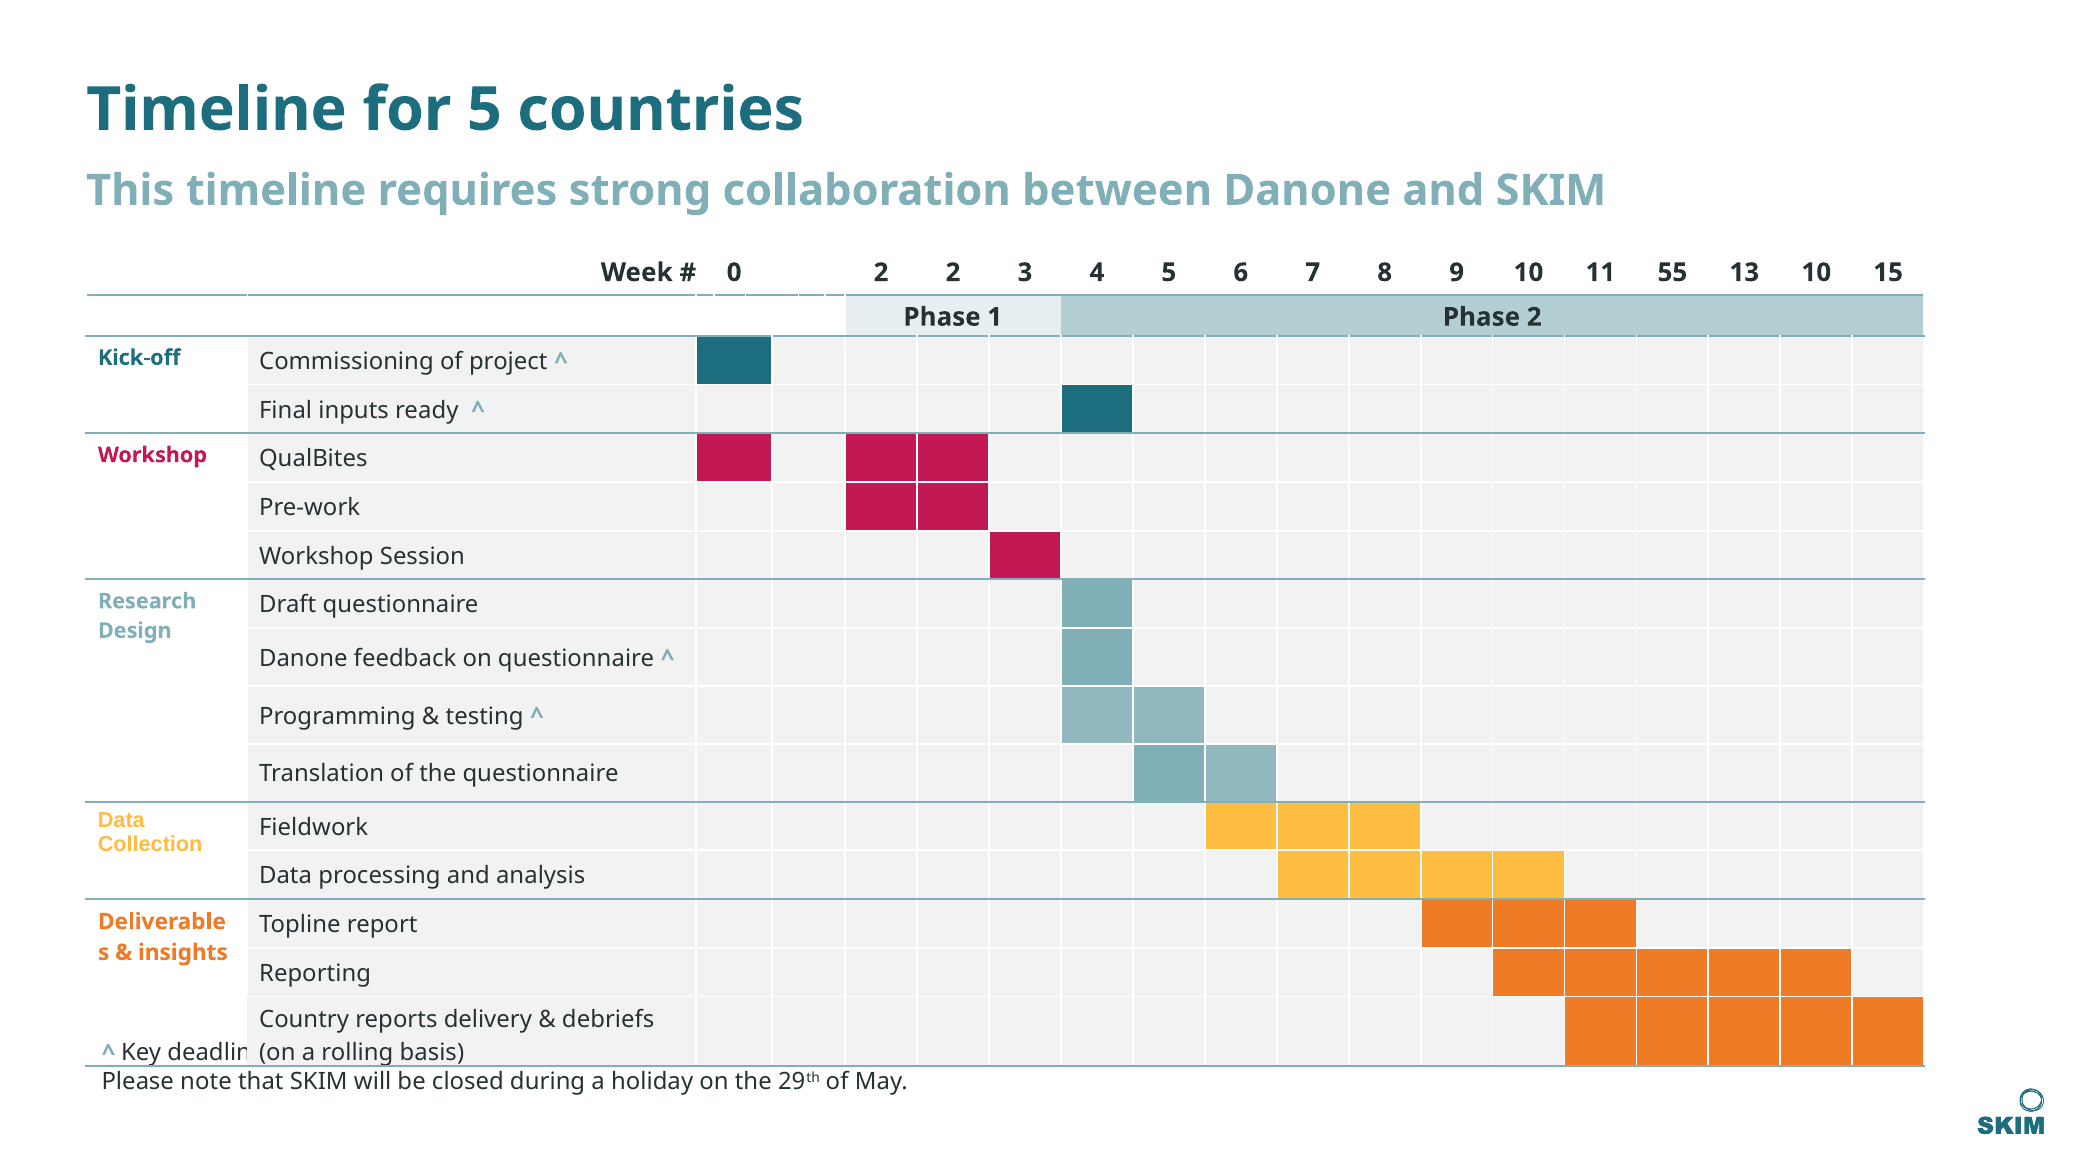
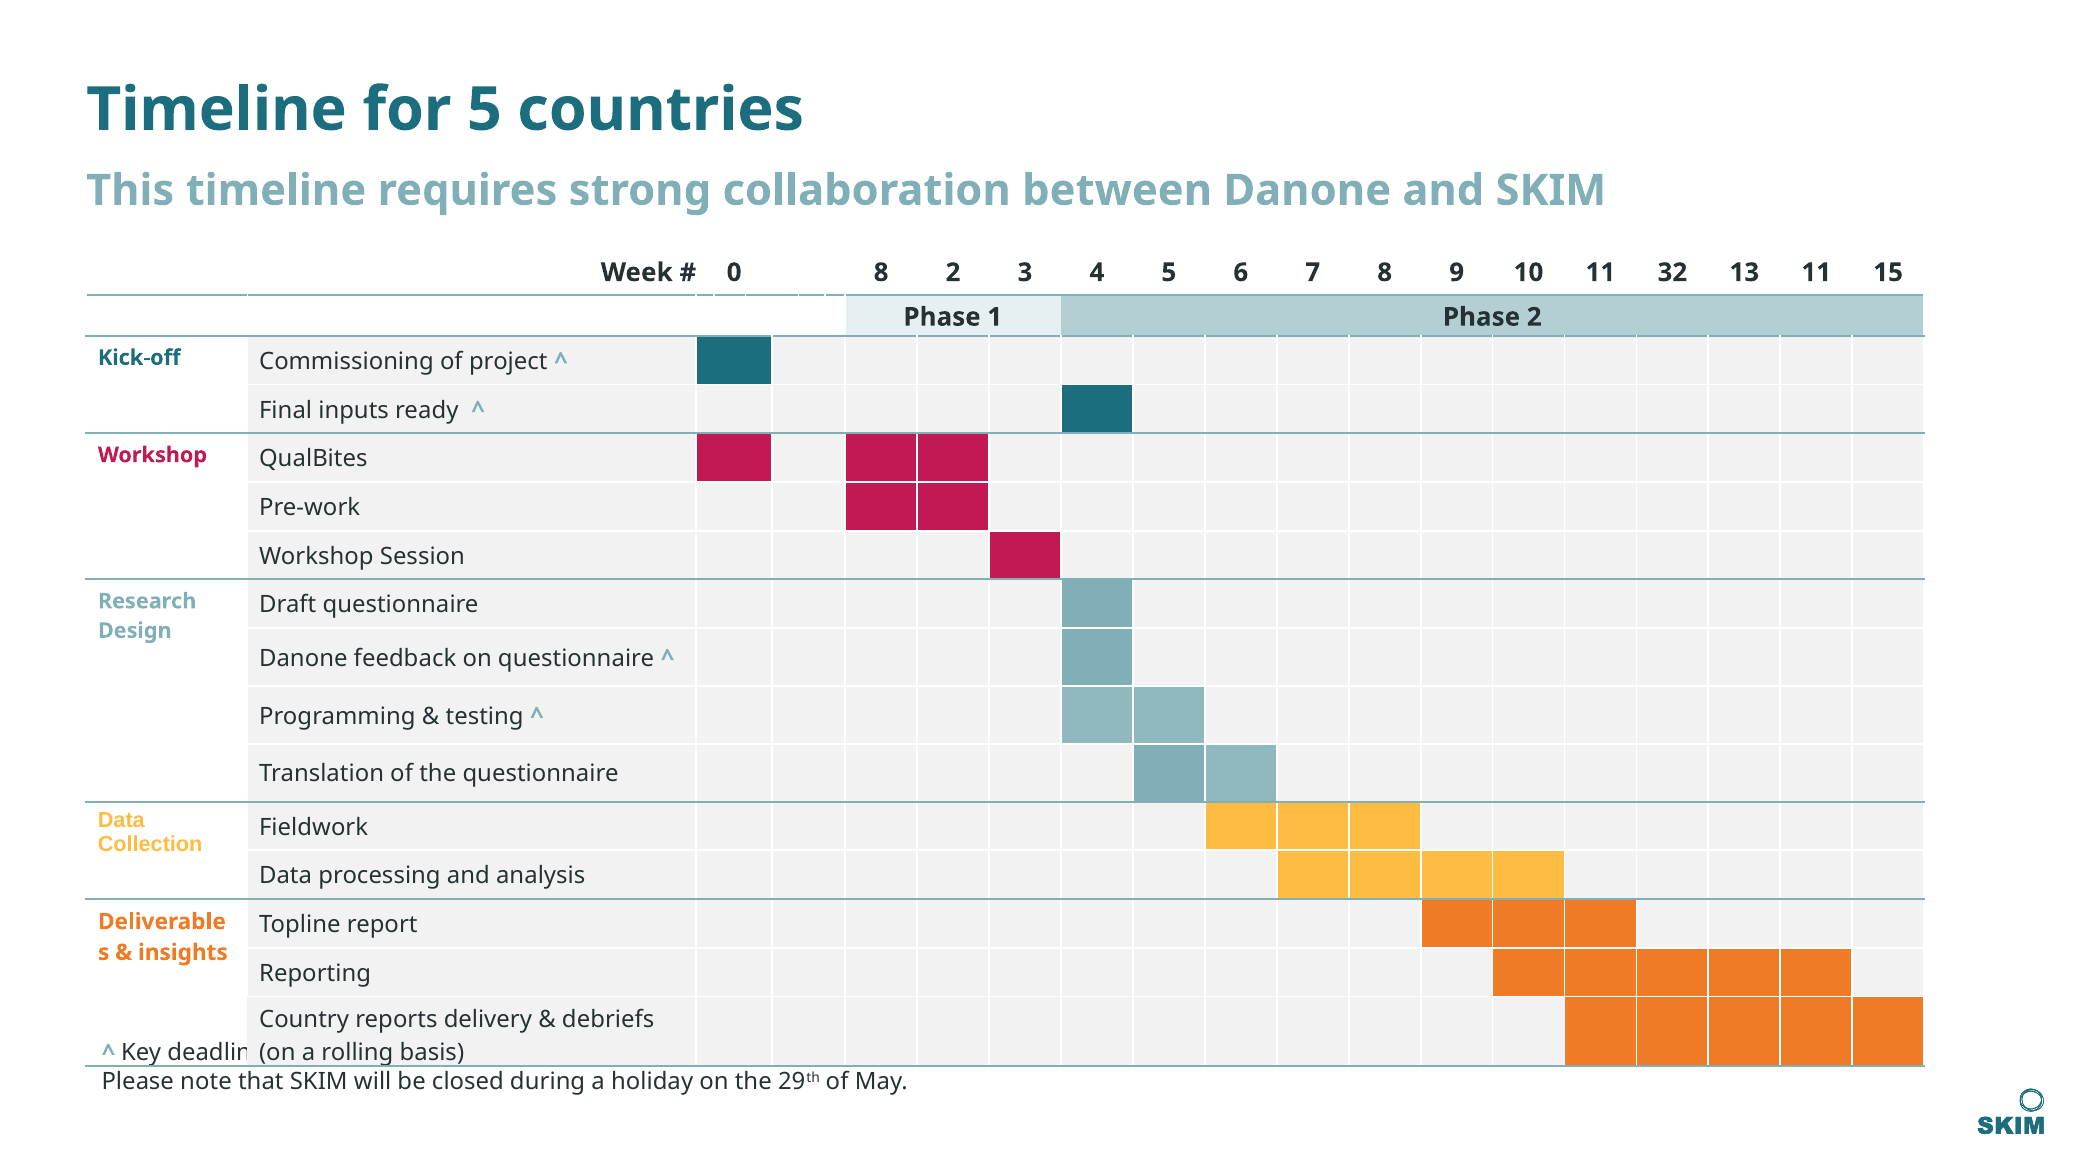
0 2: 2 -> 8
55: 55 -> 32
13 10: 10 -> 11
